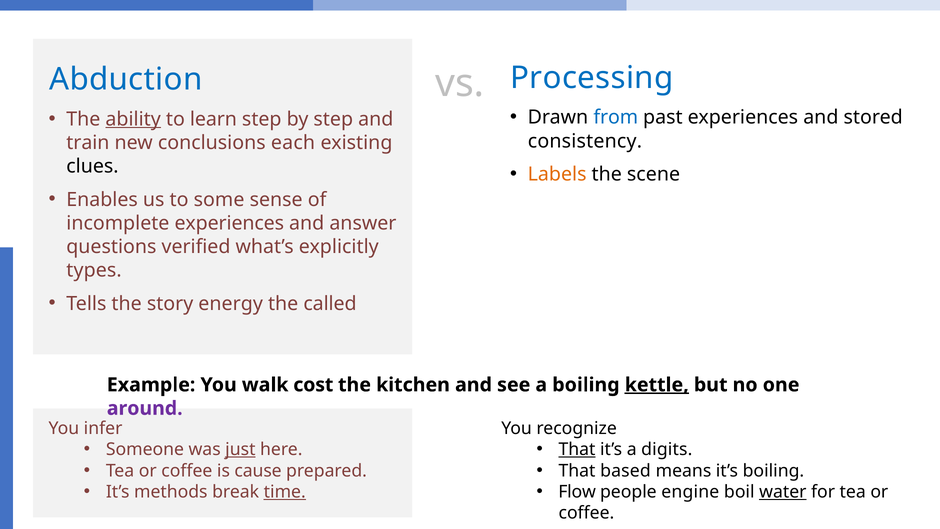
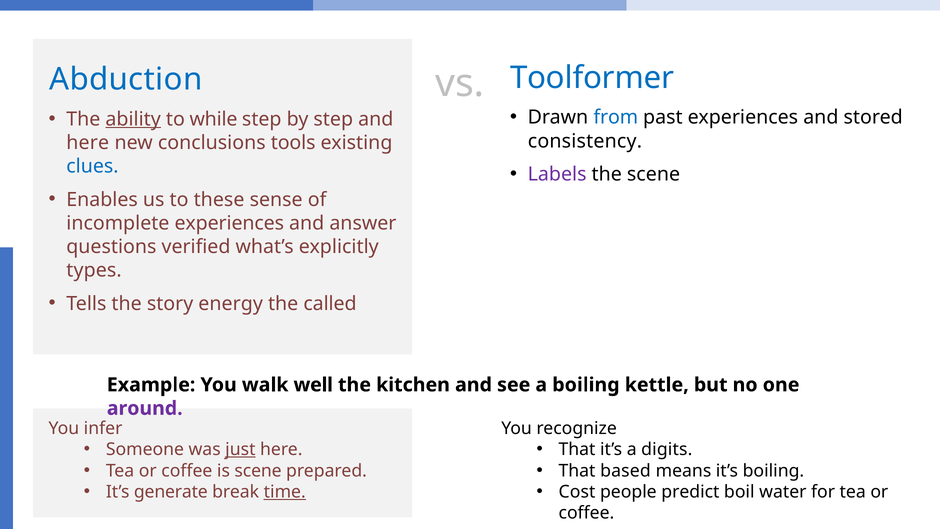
Processing: Processing -> Toolformer
learn: learn -> while
train at (88, 143): train -> here
each: each -> tools
clues colour: black -> blue
Labels colour: orange -> purple
some: some -> these
cost: cost -> well
kettle underline: present -> none
That at (577, 449) underline: present -> none
is cause: cause -> scene
methods: methods -> generate
Flow: Flow -> Cost
engine: engine -> predict
water underline: present -> none
